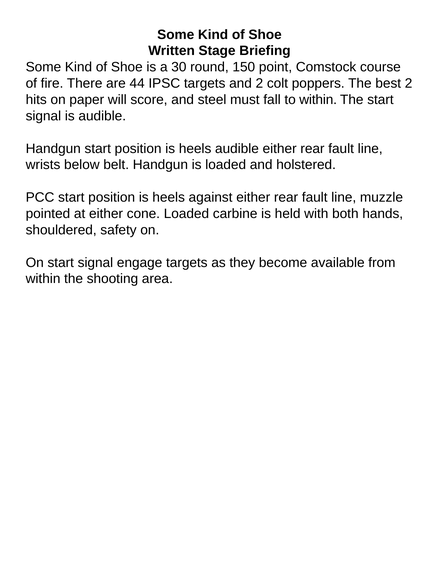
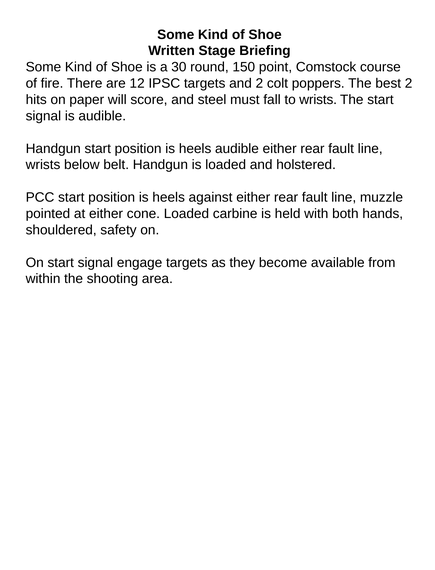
44: 44 -> 12
to within: within -> wrists
